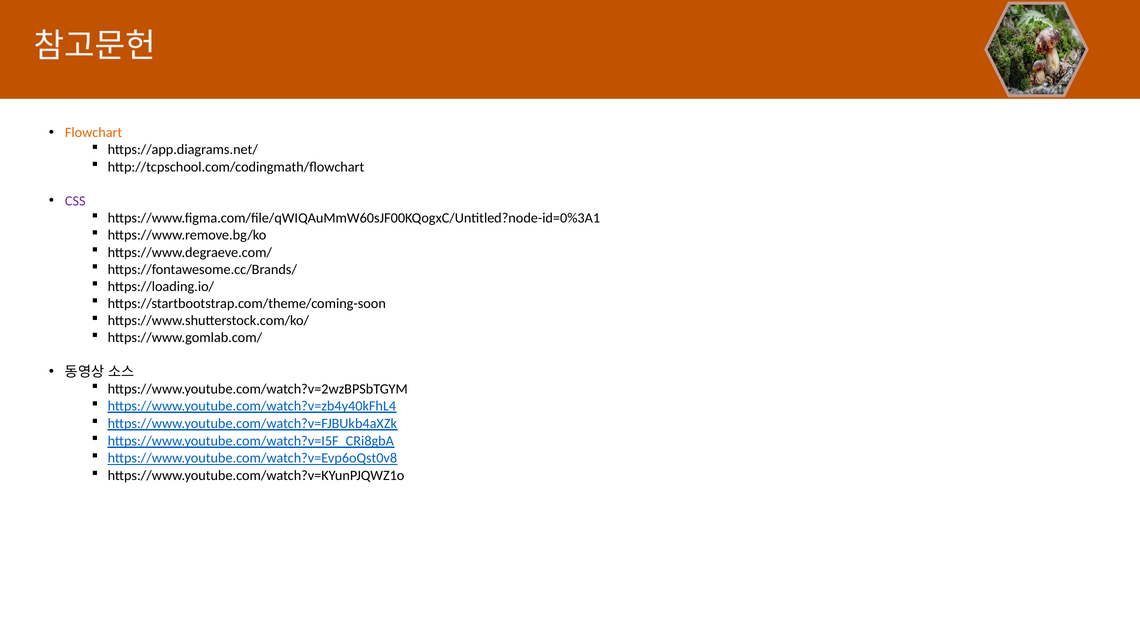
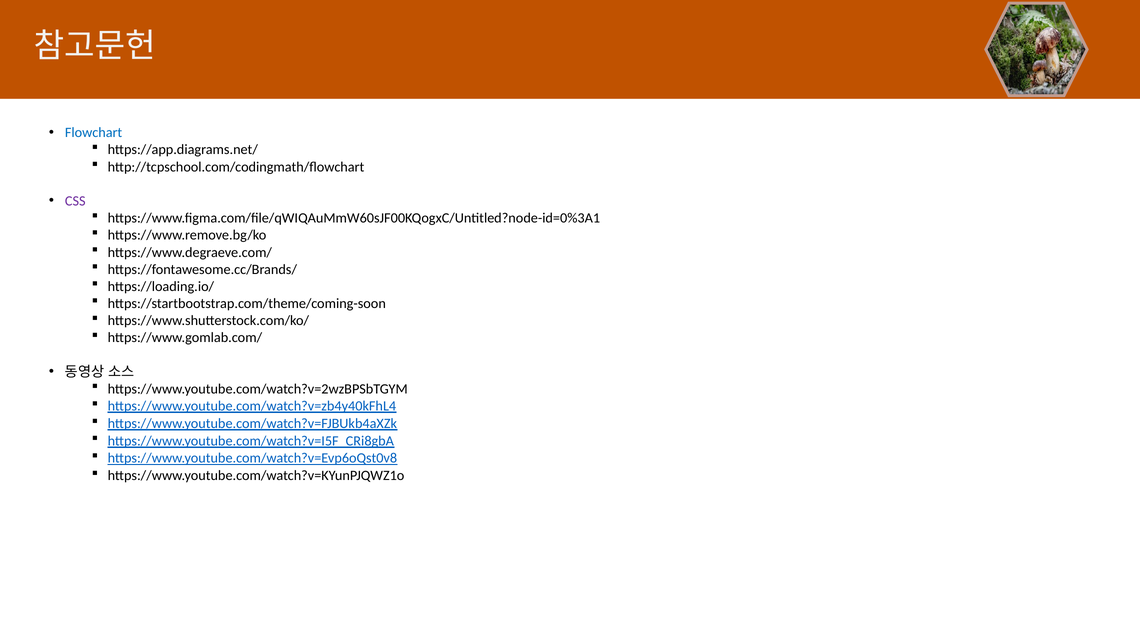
Flowchart colour: orange -> blue
